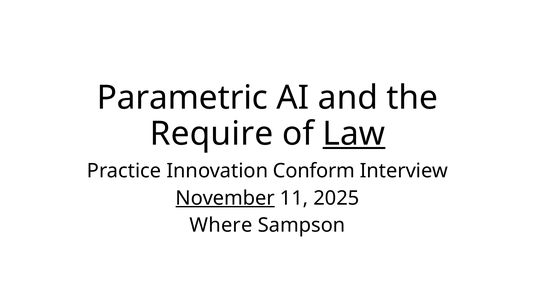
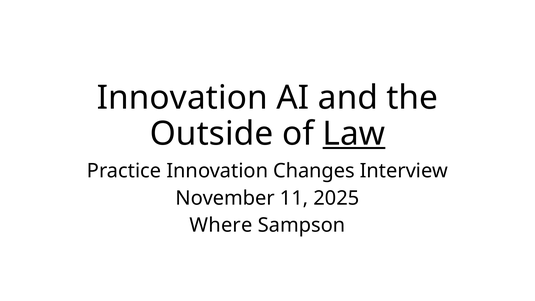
Parametric at (182, 98): Parametric -> Innovation
Require: Require -> Outside
Conform: Conform -> Changes
November underline: present -> none
